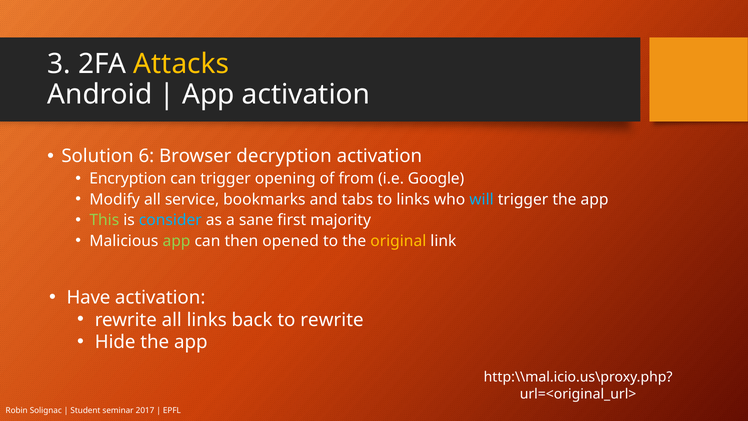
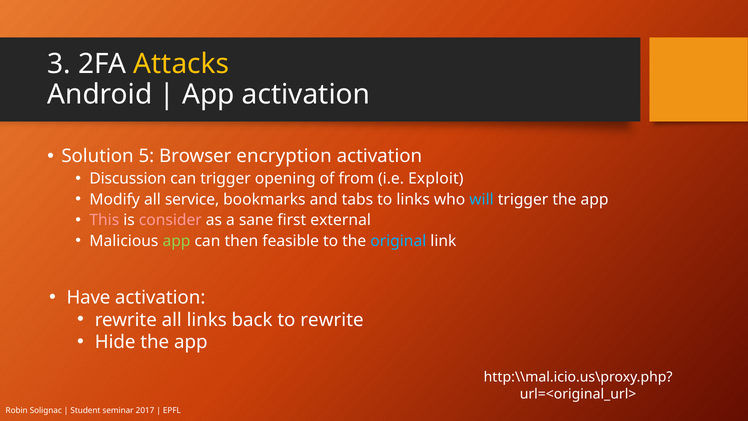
6: 6 -> 5
decryption: decryption -> encryption
Encryption: Encryption -> Discussion
Google: Google -> Exploit
This colour: light green -> pink
consider colour: light blue -> pink
majority: majority -> external
opened: opened -> feasible
original colour: yellow -> light blue
